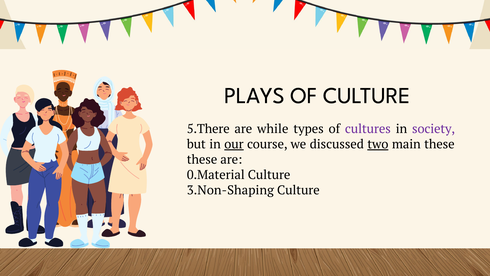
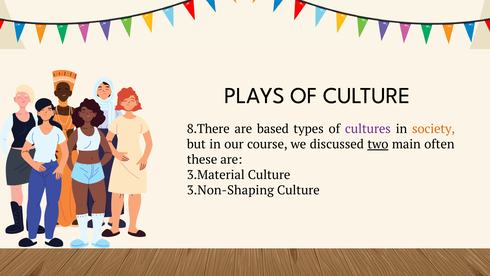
5.There: 5.There -> 8.There
while: while -> based
society colour: purple -> orange
our underline: present -> none
main these: these -> often
0.Material: 0.Material -> 3.Material
